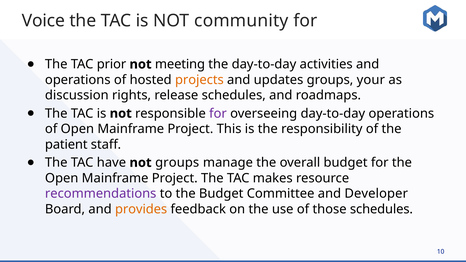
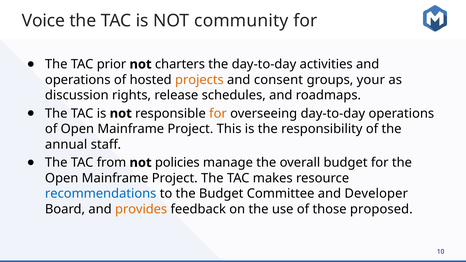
meeting: meeting -> charters
updates: updates -> consent
for at (218, 114) colour: purple -> orange
patient: patient -> annual
have: have -> from
not groups: groups -> policies
recommendations colour: purple -> blue
those schedules: schedules -> proposed
